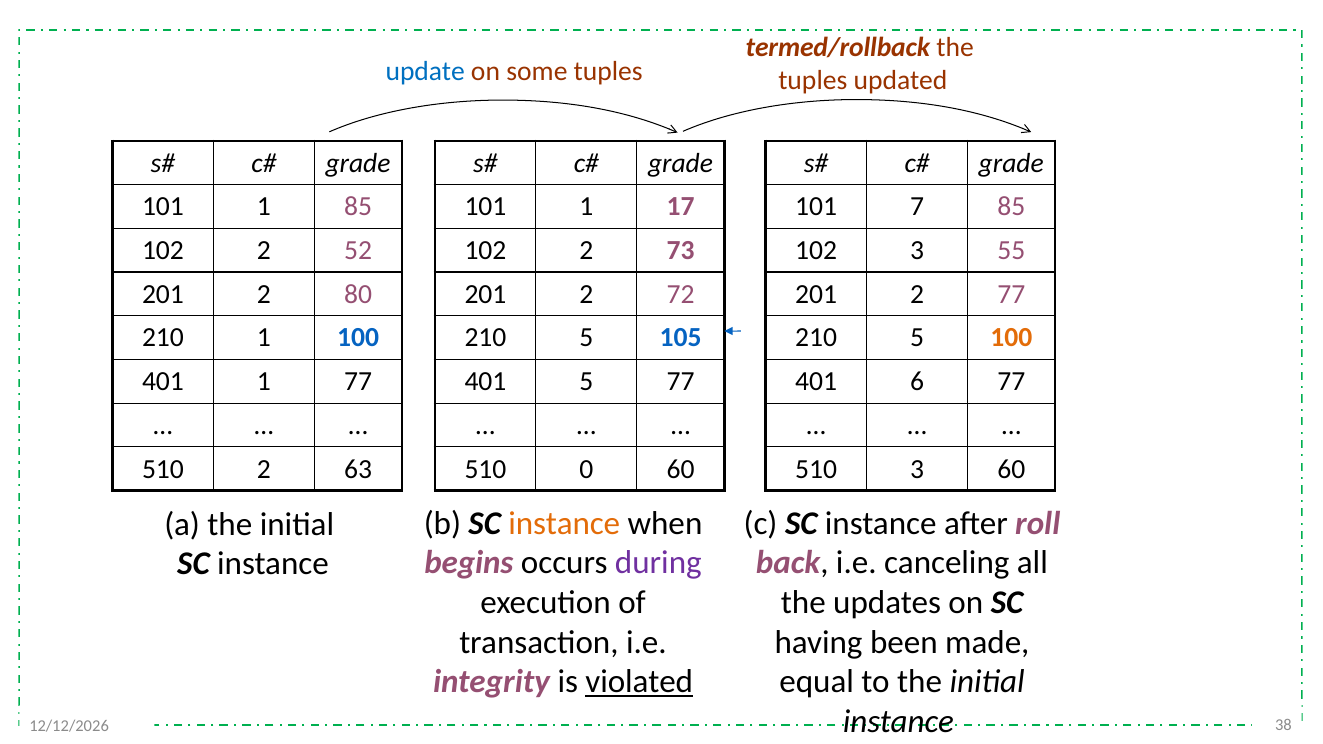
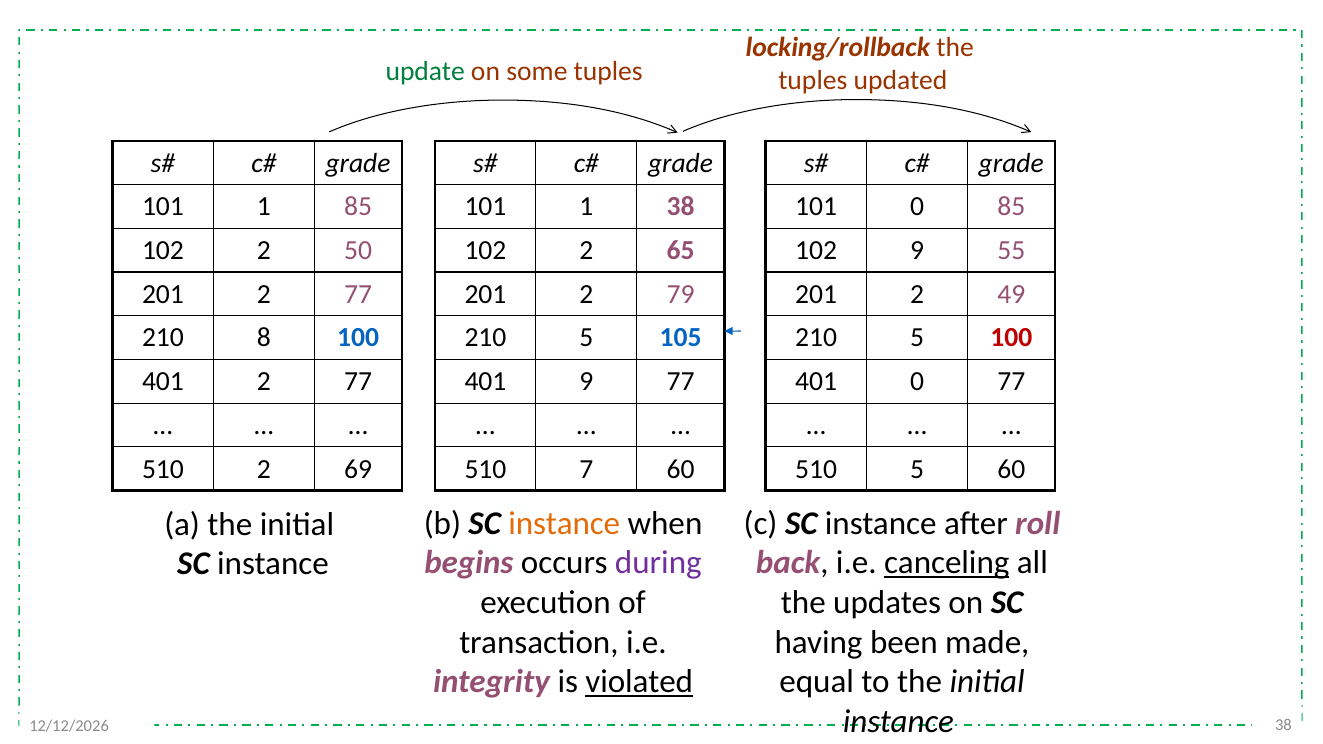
termed/rollback: termed/rollback -> locking/rollback
update colour: blue -> green
1 17: 17 -> 38
101 7: 7 -> 0
52: 52 -> 50
73: 73 -> 65
102 3: 3 -> 9
201 2 80: 80 -> 77
72: 72 -> 79
2 77: 77 -> 49
210 1: 1 -> 8
100 at (1011, 338) colour: orange -> red
401 1: 1 -> 2
401 5: 5 -> 9
401 6: 6 -> 0
63: 63 -> 69
0: 0 -> 7
510 3: 3 -> 5
canceling underline: none -> present
